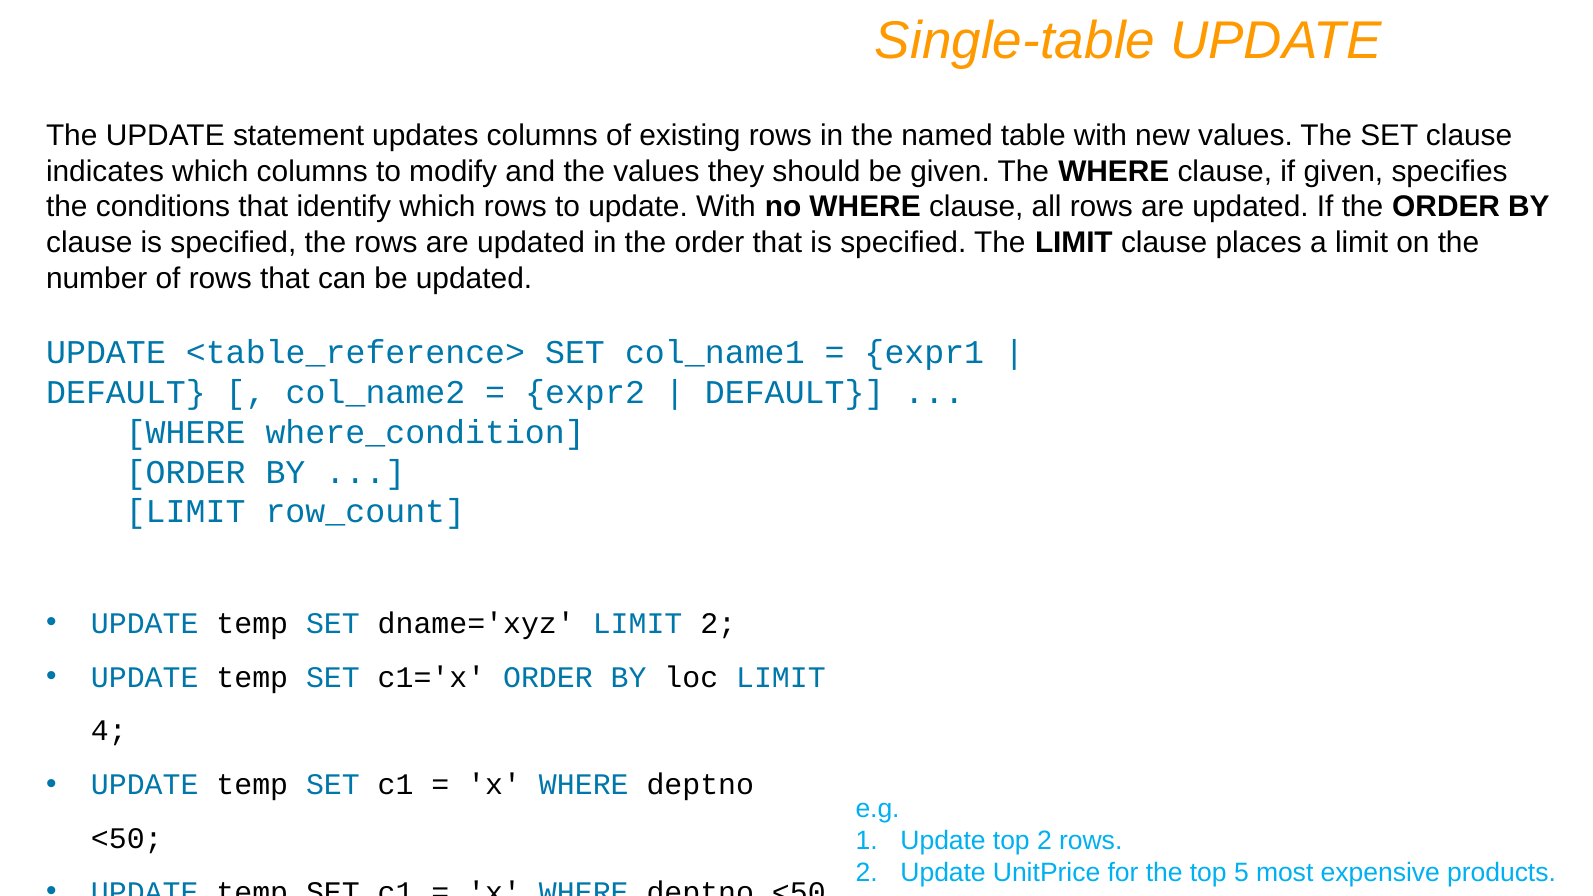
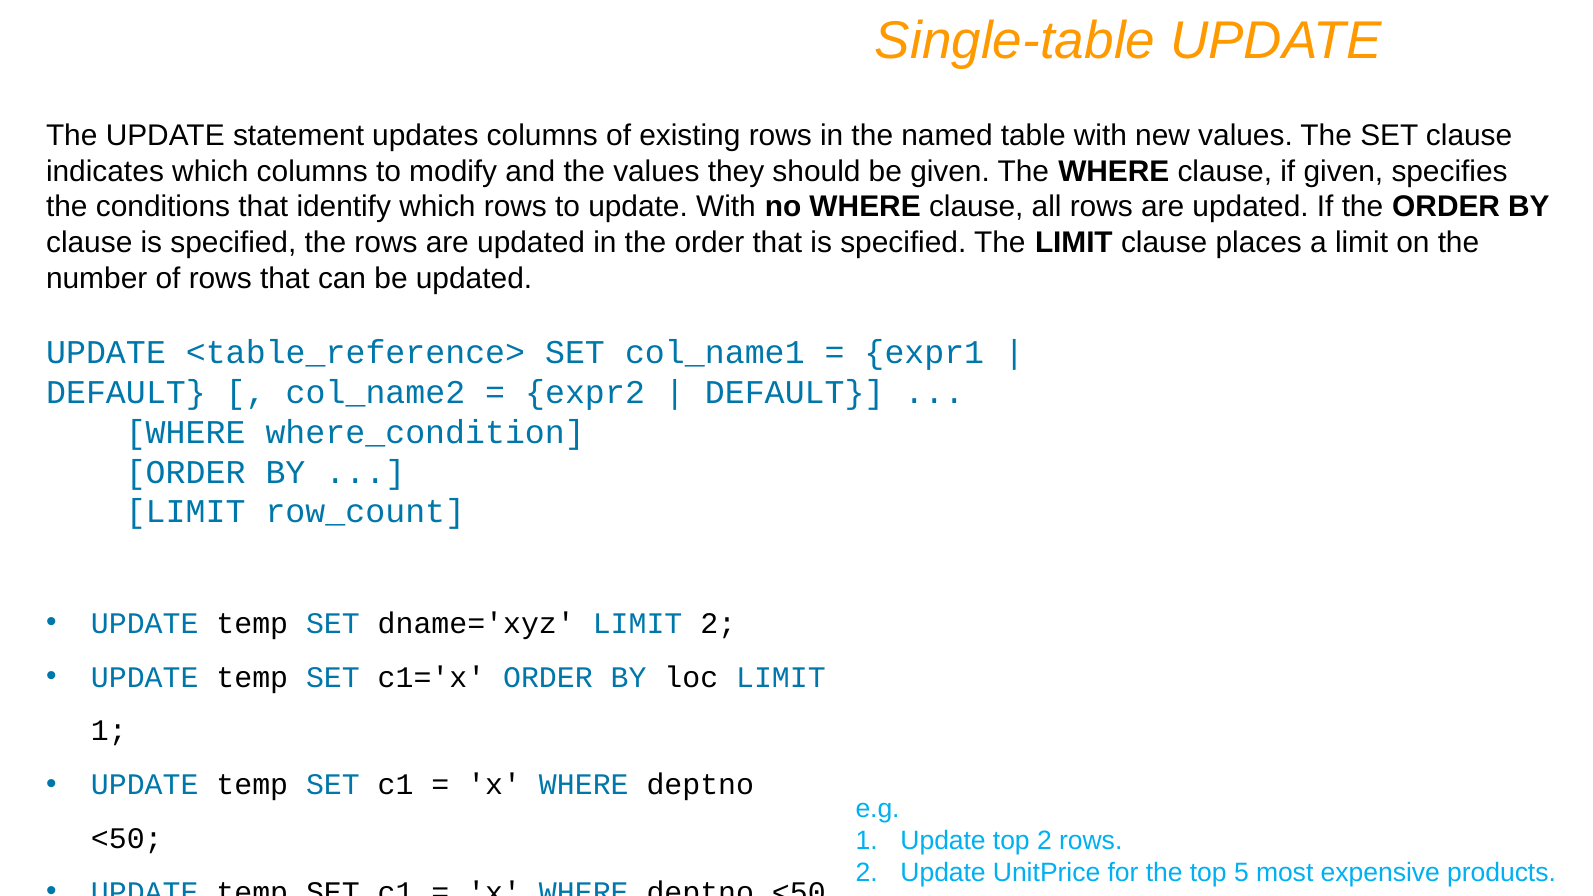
4 at (109, 731): 4 -> 1
